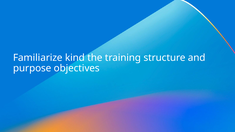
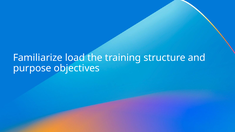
kind: kind -> load
